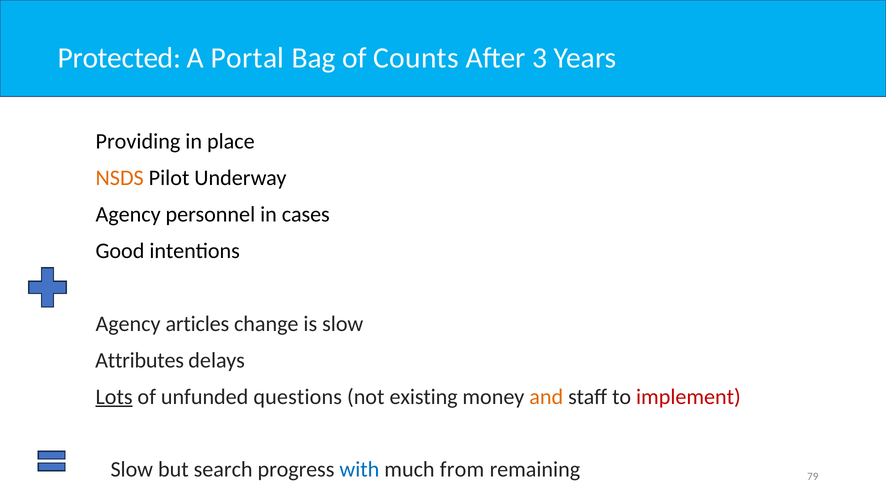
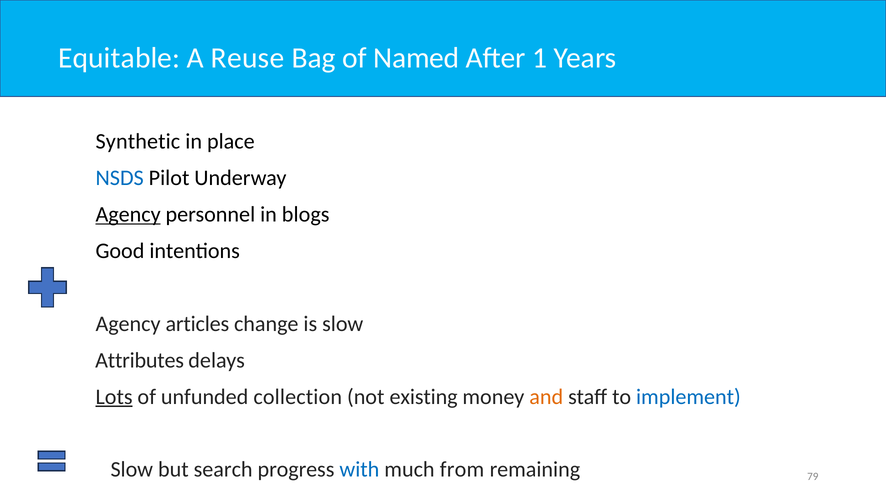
Protected: Protected -> Equitable
Portal: Portal -> Reuse
Counts: Counts -> Named
3: 3 -> 1
Providing: Providing -> Synthetic
NSDS colour: orange -> blue
Agency at (128, 214) underline: none -> present
cases: cases -> blogs
questions: questions -> collection
implement colour: red -> blue
